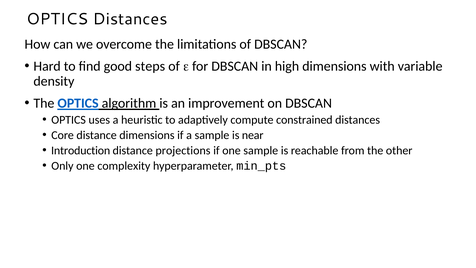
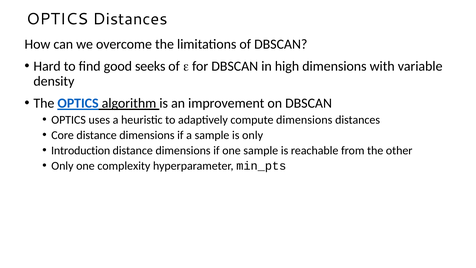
steps: steps -> seeks
compute constrained: constrained -> dimensions
is near: near -> only
projections at (183, 150): projections -> dimensions
